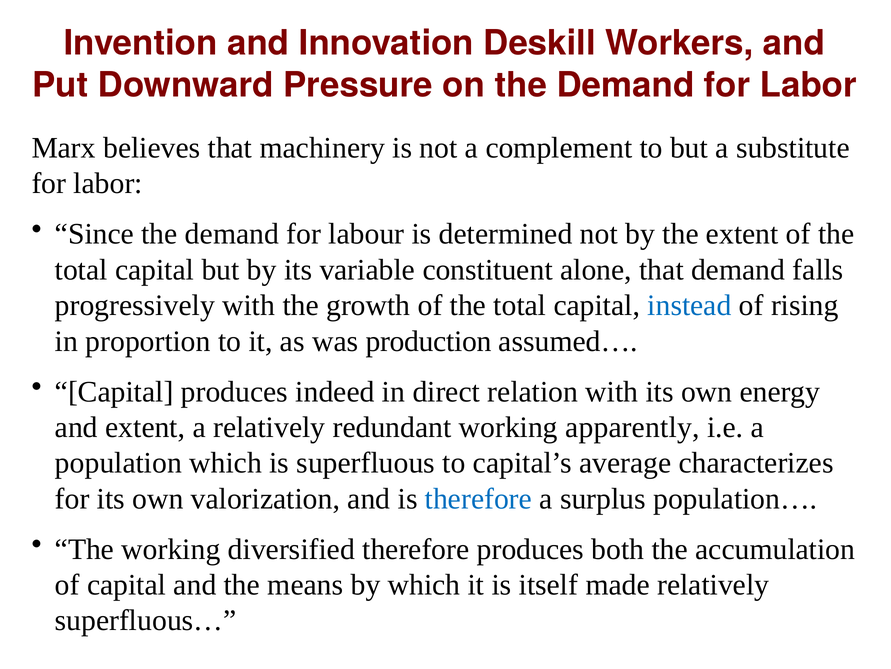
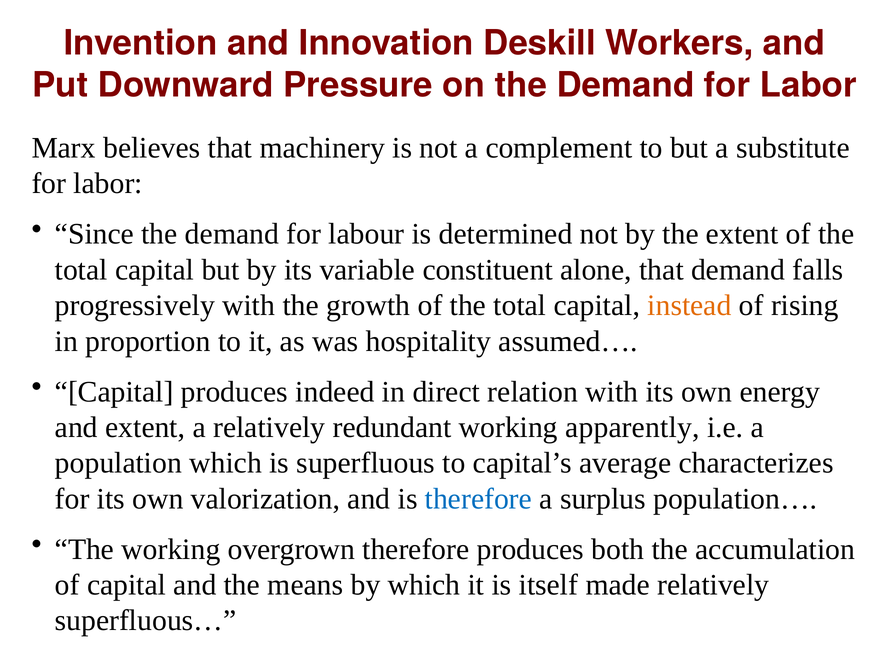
instead colour: blue -> orange
production: production -> hospitality
diversified: diversified -> overgrown
